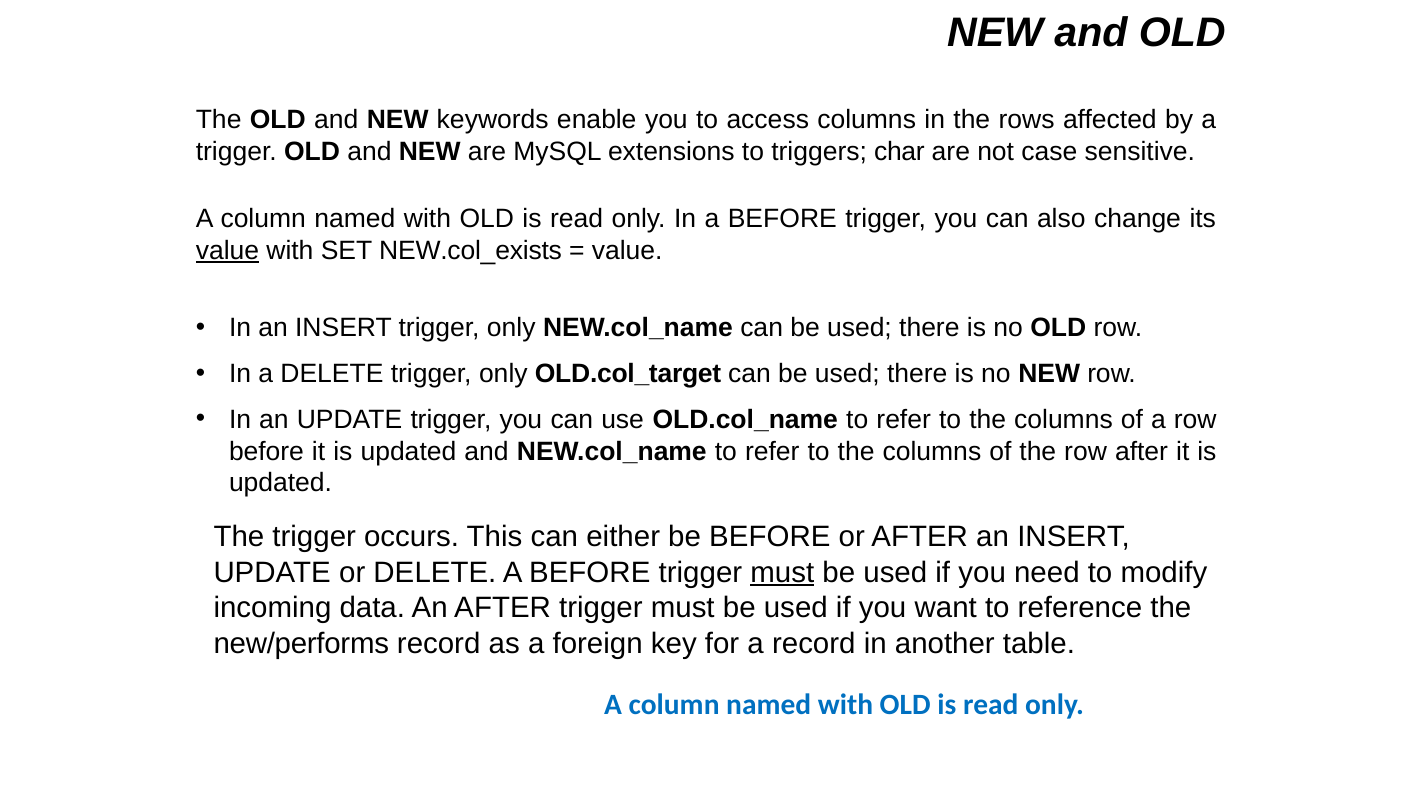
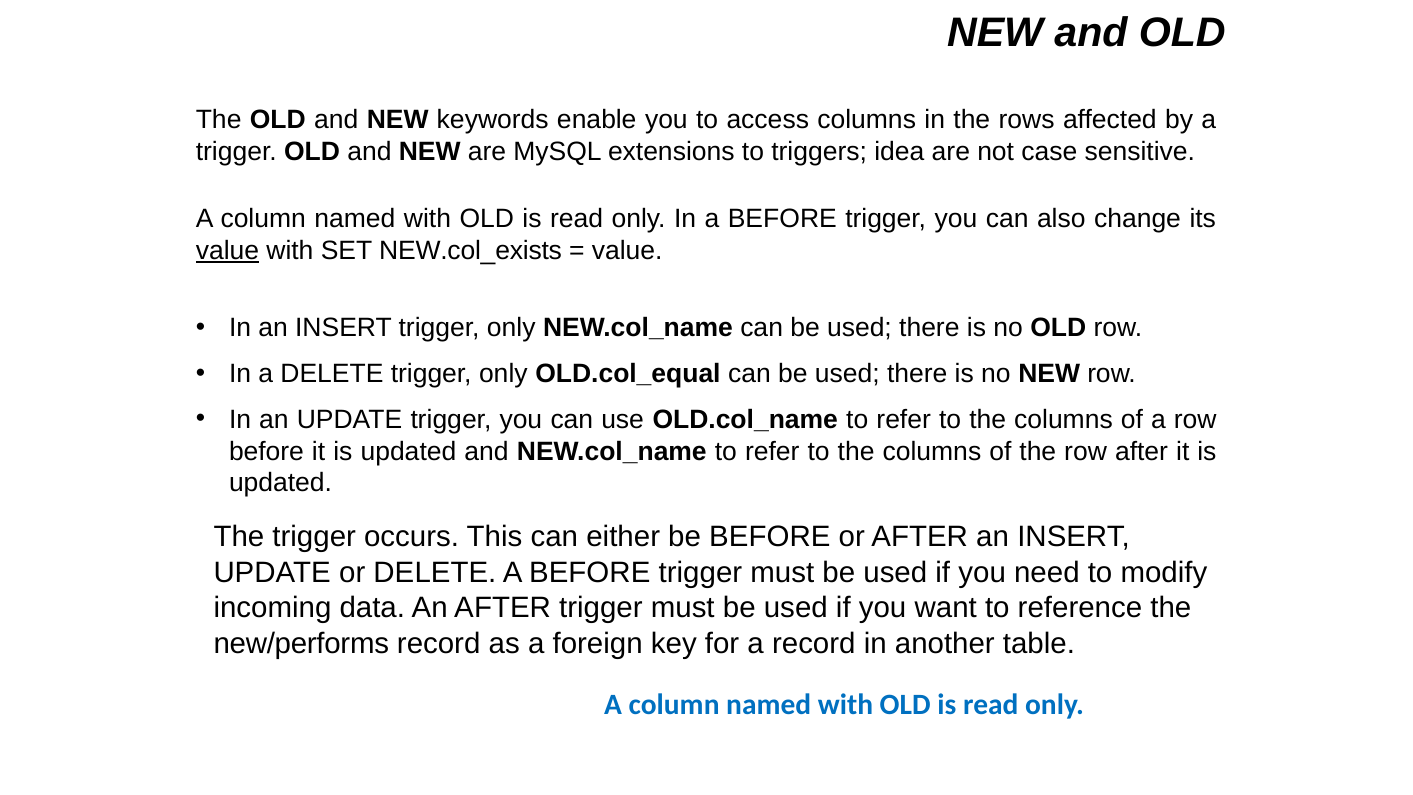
char: char -> idea
OLD.col_target: OLD.col_target -> OLD.col_equal
must at (782, 573) underline: present -> none
